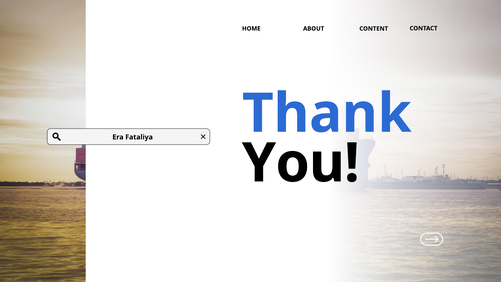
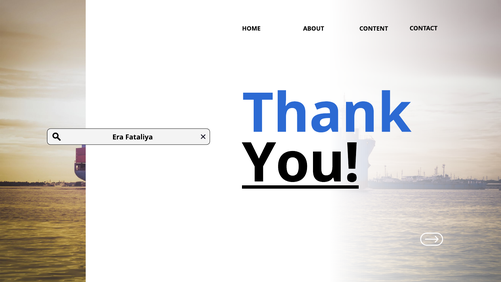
You underline: none -> present
